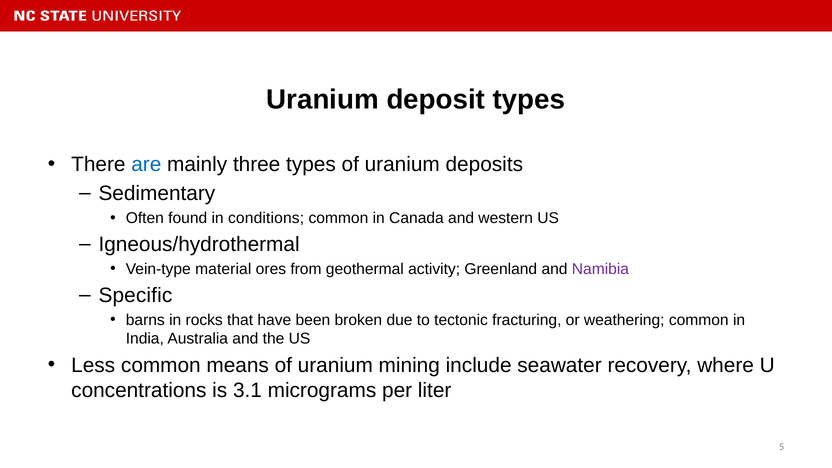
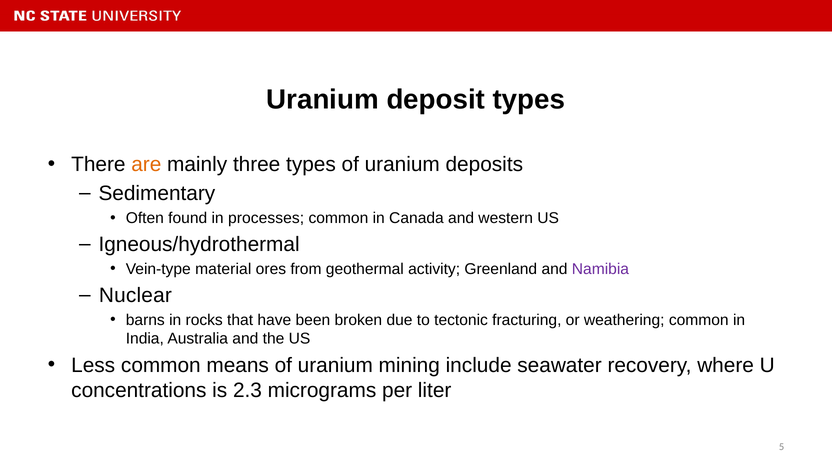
are colour: blue -> orange
conditions: conditions -> processes
Specific: Specific -> Nuclear
3.1: 3.1 -> 2.3
